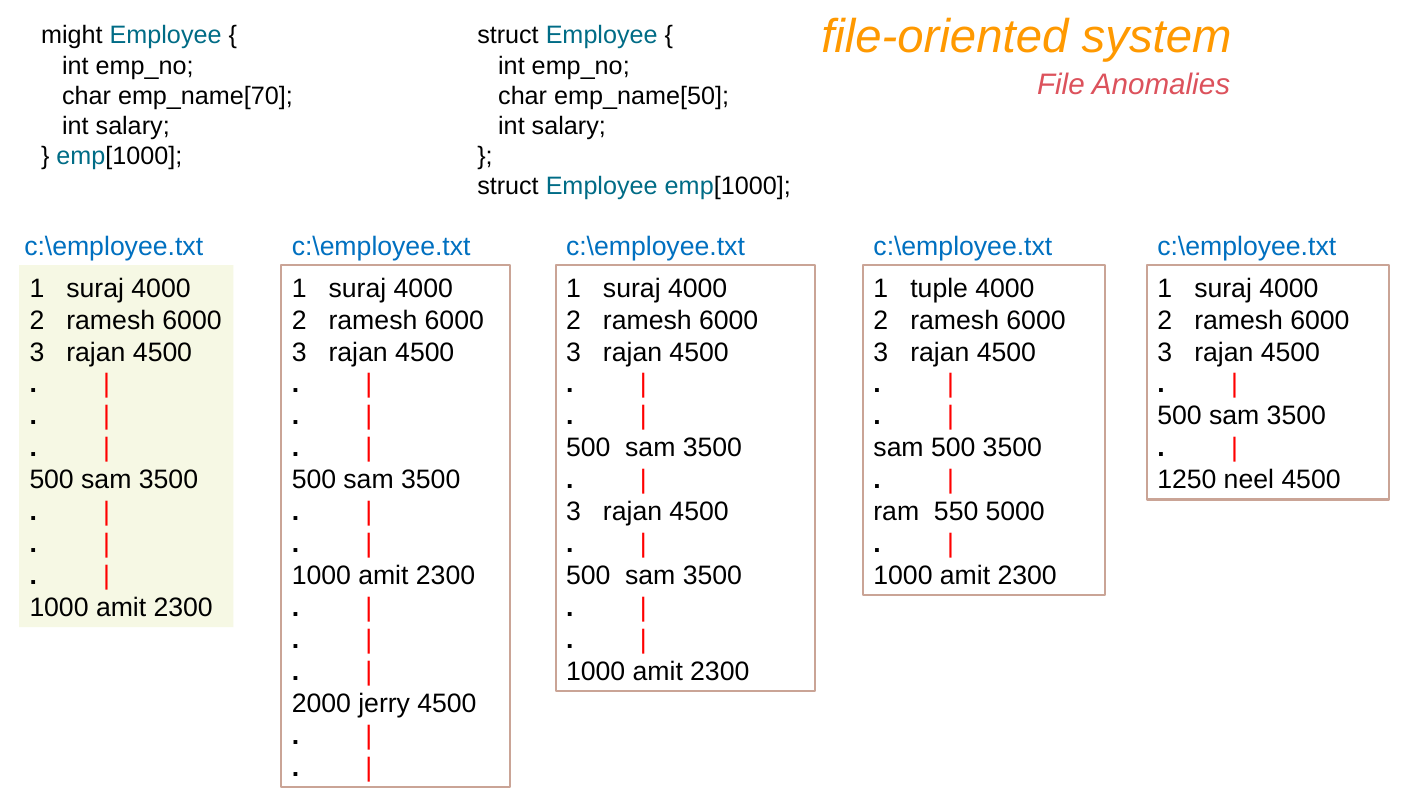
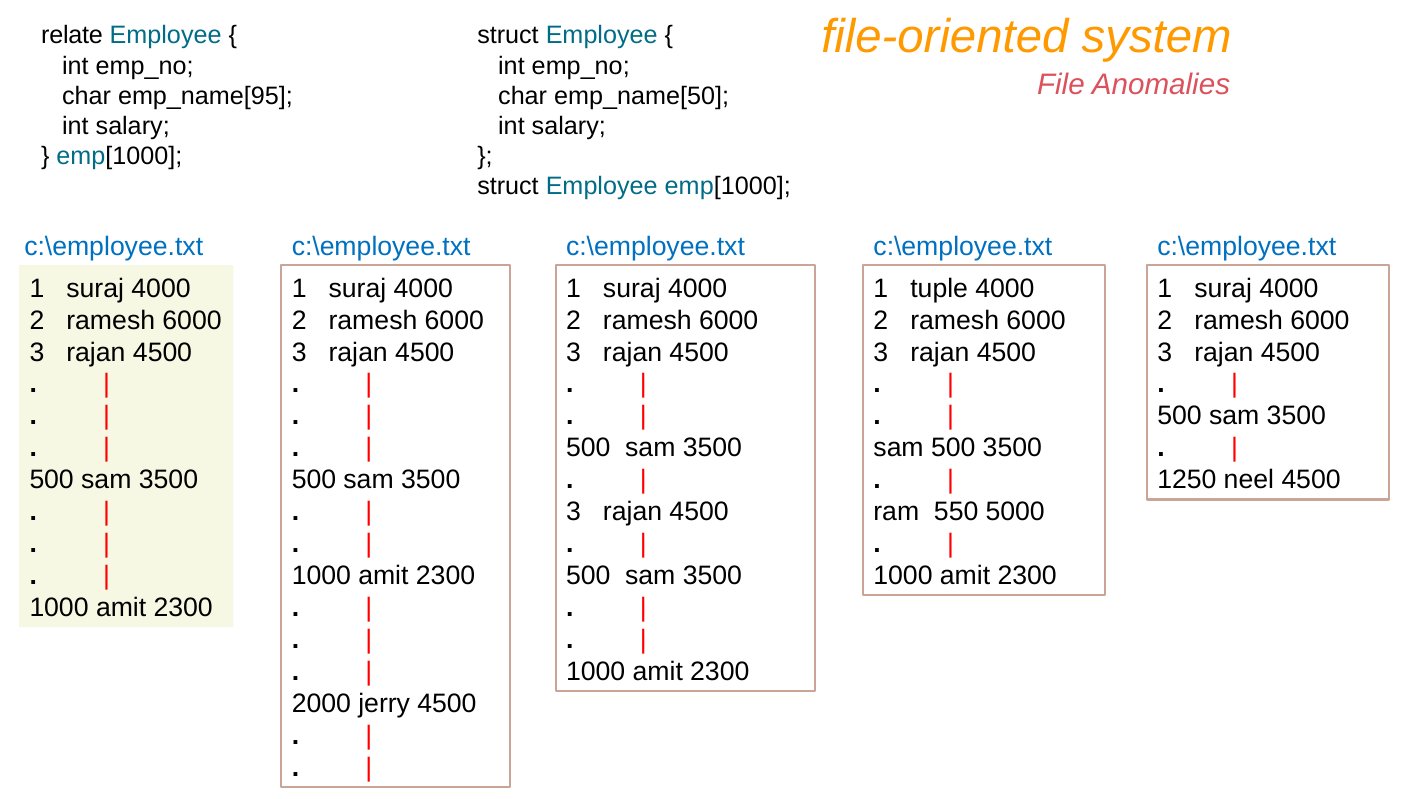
might: might -> relate
emp_name[70: emp_name[70 -> emp_name[95
